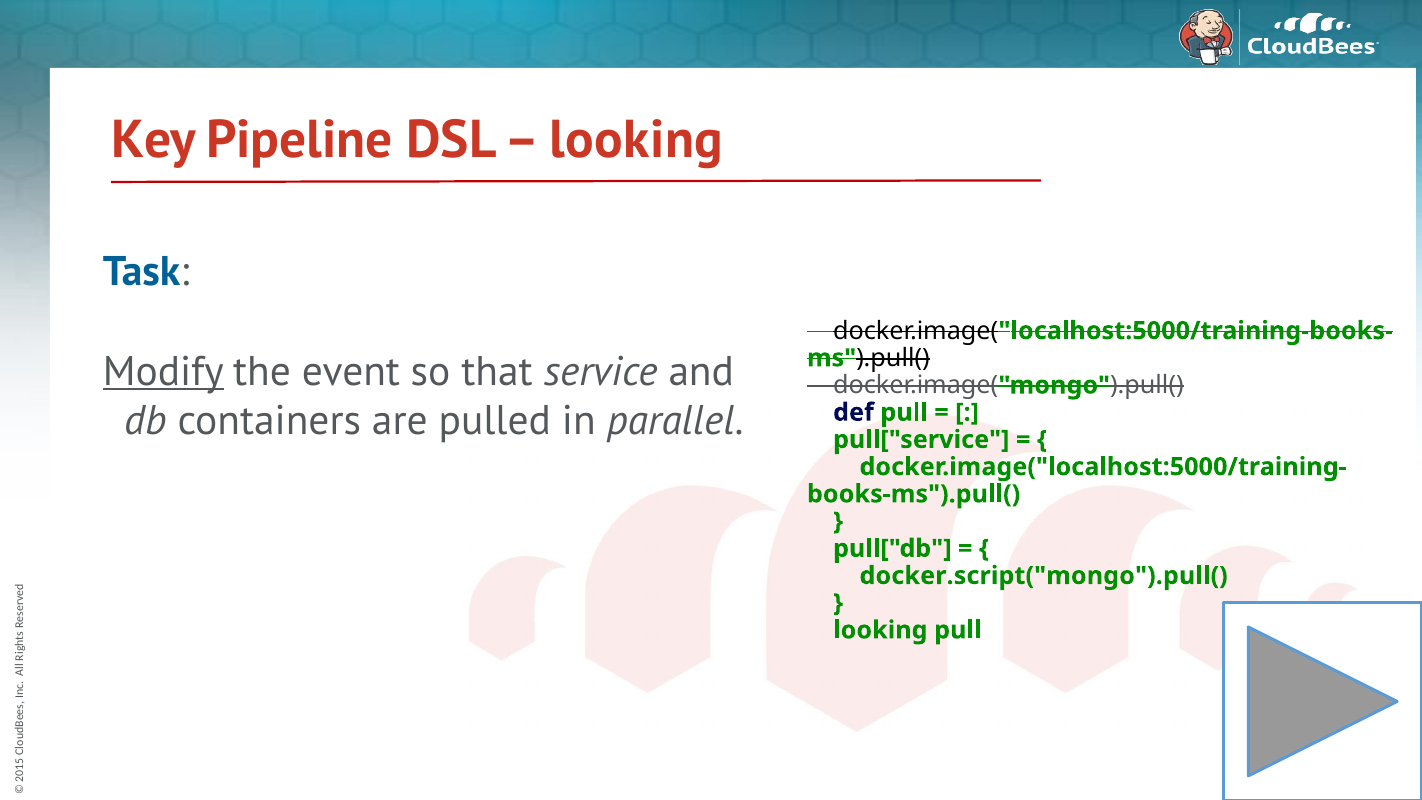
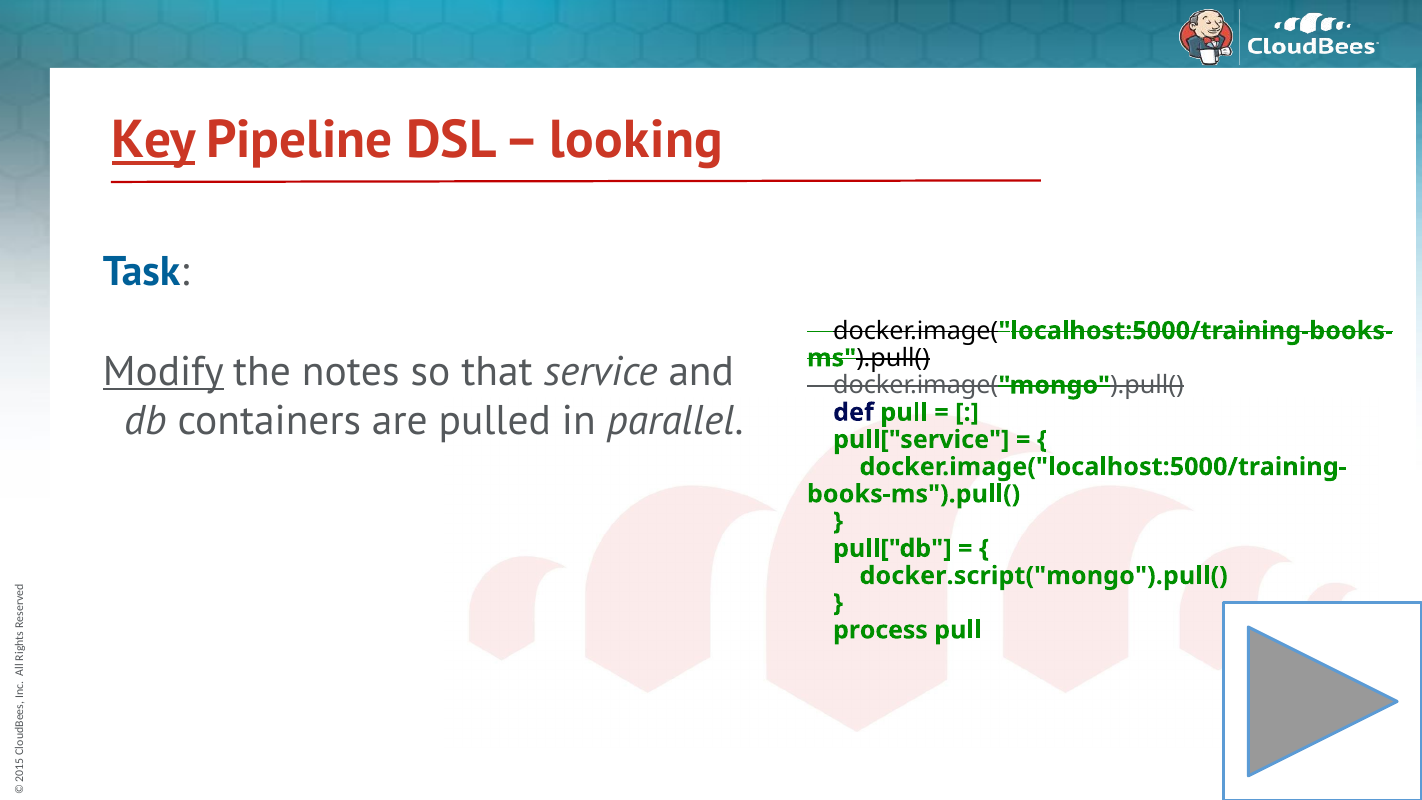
Key underline: none -> present
event: event -> notes
looking at (880, 630): looking -> process
